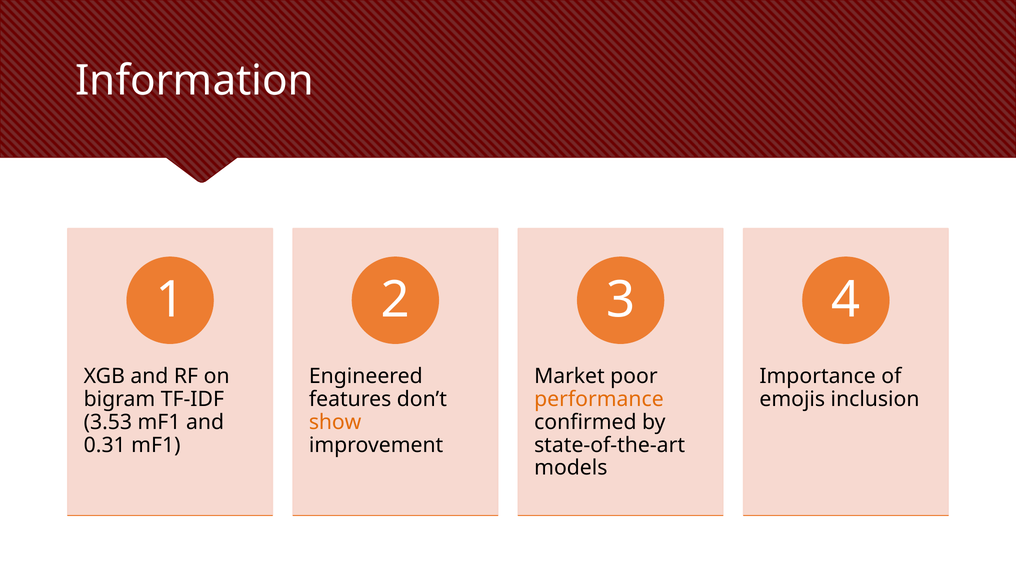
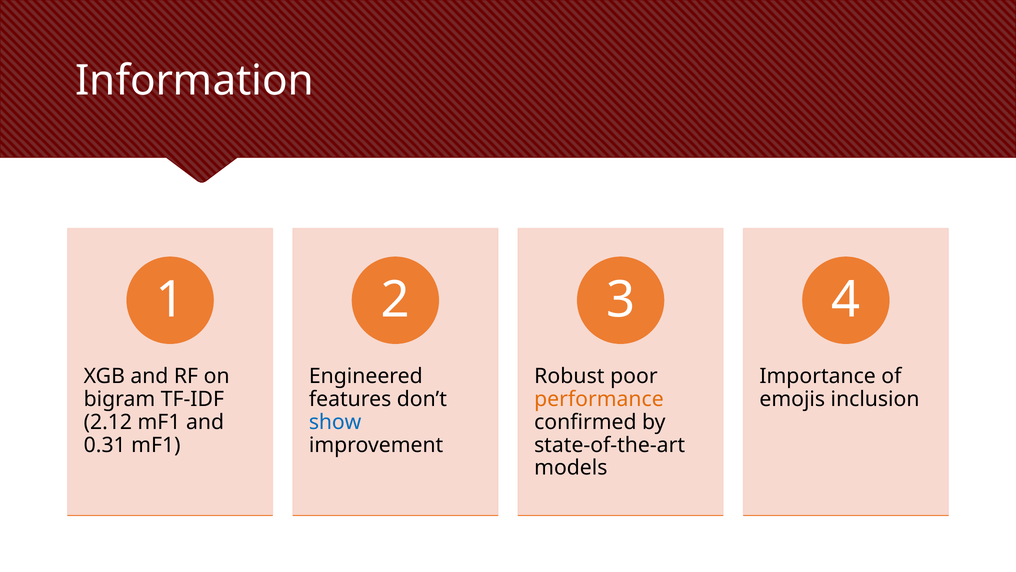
Market: Market -> Robust
3.53: 3.53 -> 2.12
show colour: orange -> blue
